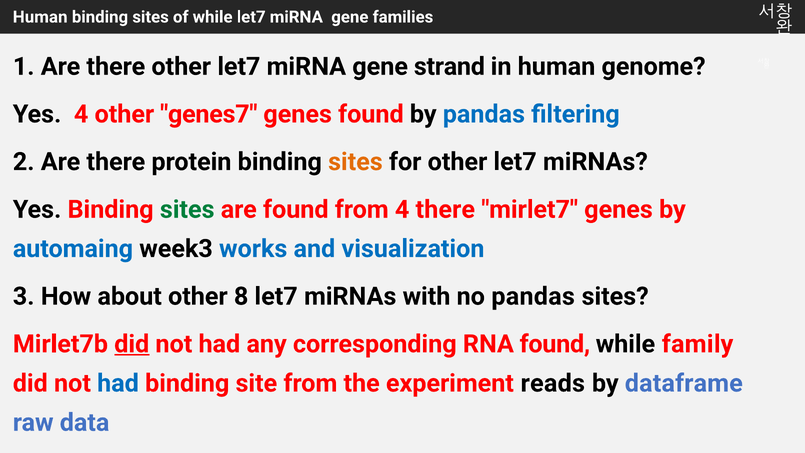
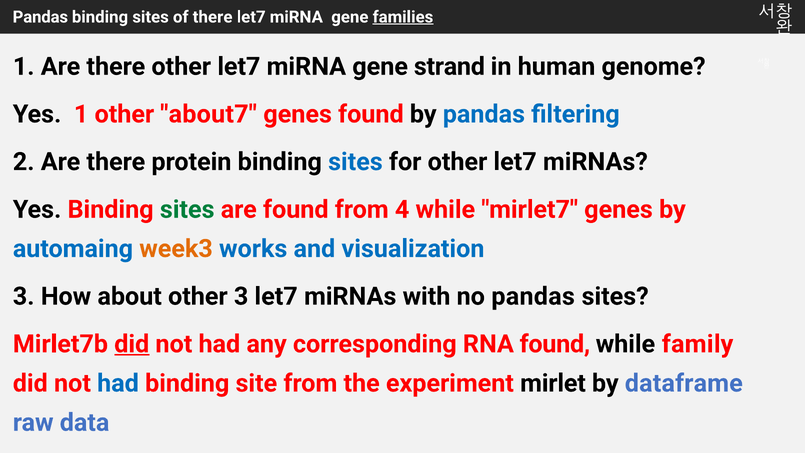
Human at (40, 17): Human -> Pandas
of while: while -> there
families underline: none -> present
Yes 4: 4 -> 1
genes7: genes7 -> about7
sites at (355, 162) colour: orange -> blue
4 there: there -> while
week3 colour: black -> orange
other 8: 8 -> 3
reads: reads -> mirlet
